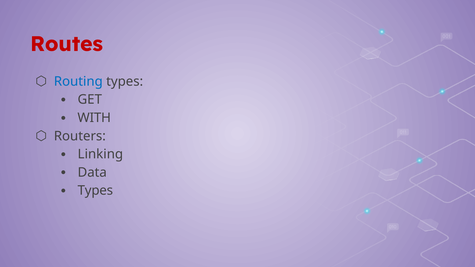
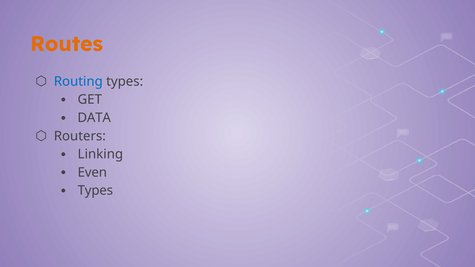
Routes colour: red -> orange
WITH: WITH -> DATA
Data: Data -> Even
